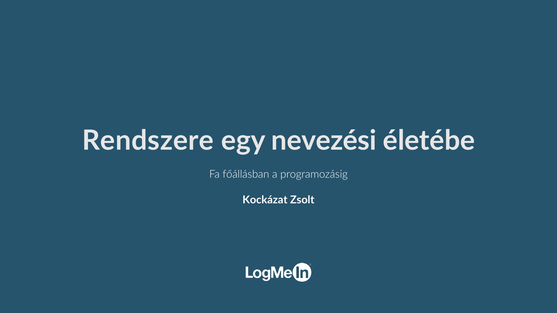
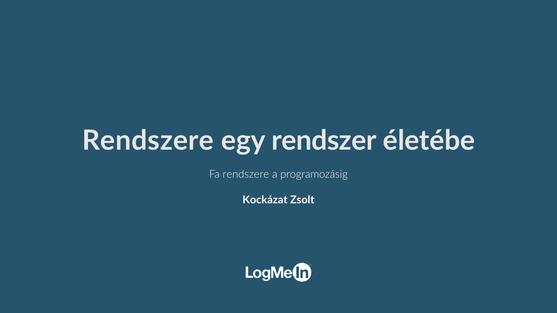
nevezési: nevezési -> rendszer
Fa főállásban: főállásban -> rendszere
